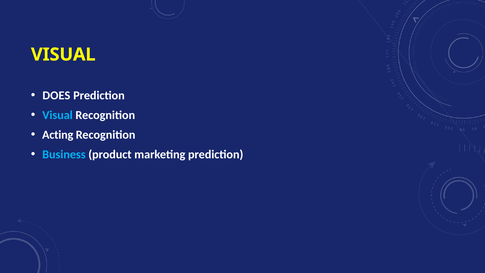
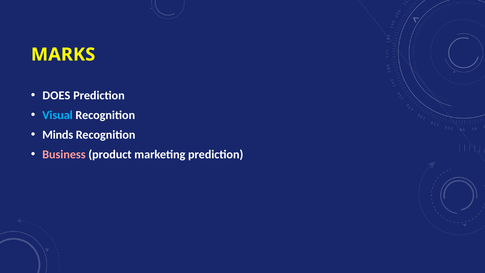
VISUAL at (63, 54): VISUAL -> MARKS
Acting: Acting -> Minds
Business colour: light blue -> pink
